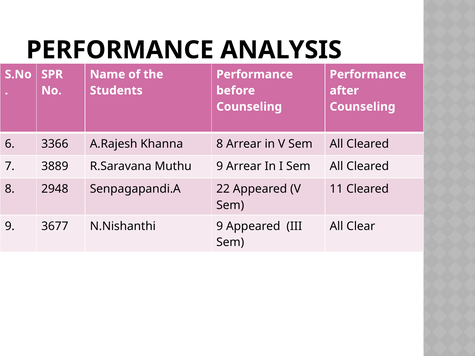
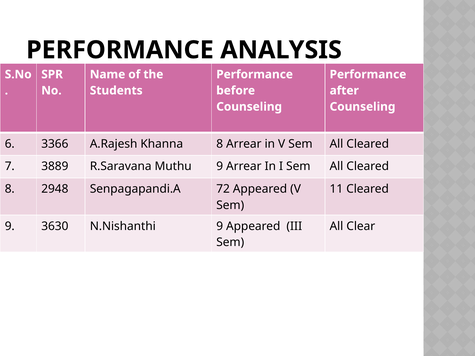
22: 22 -> 72
3677: 3677 -> 3630
